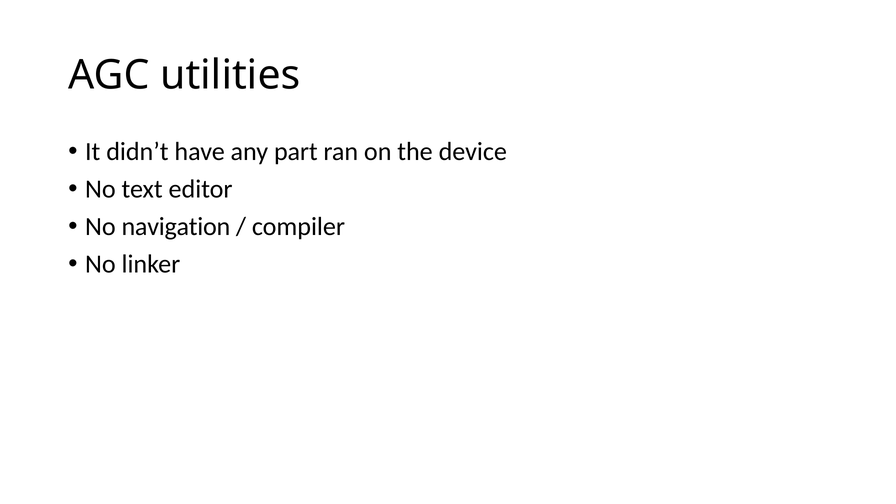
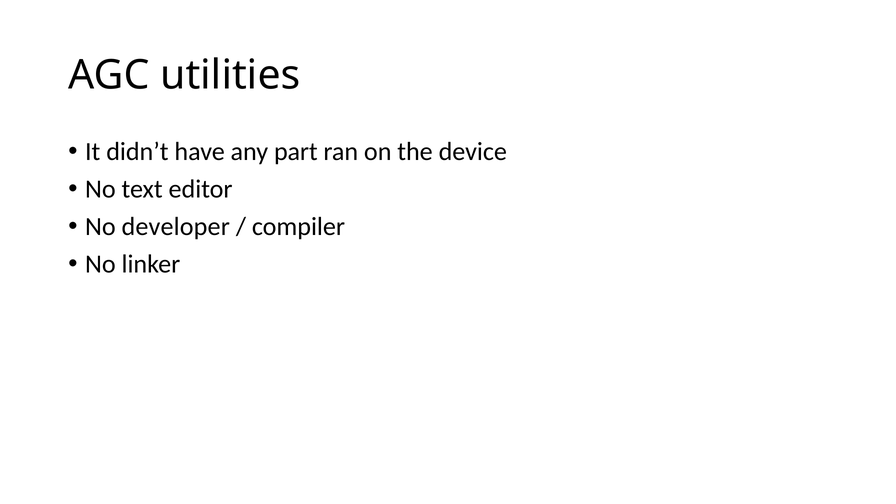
navigation: navigation -> developer
